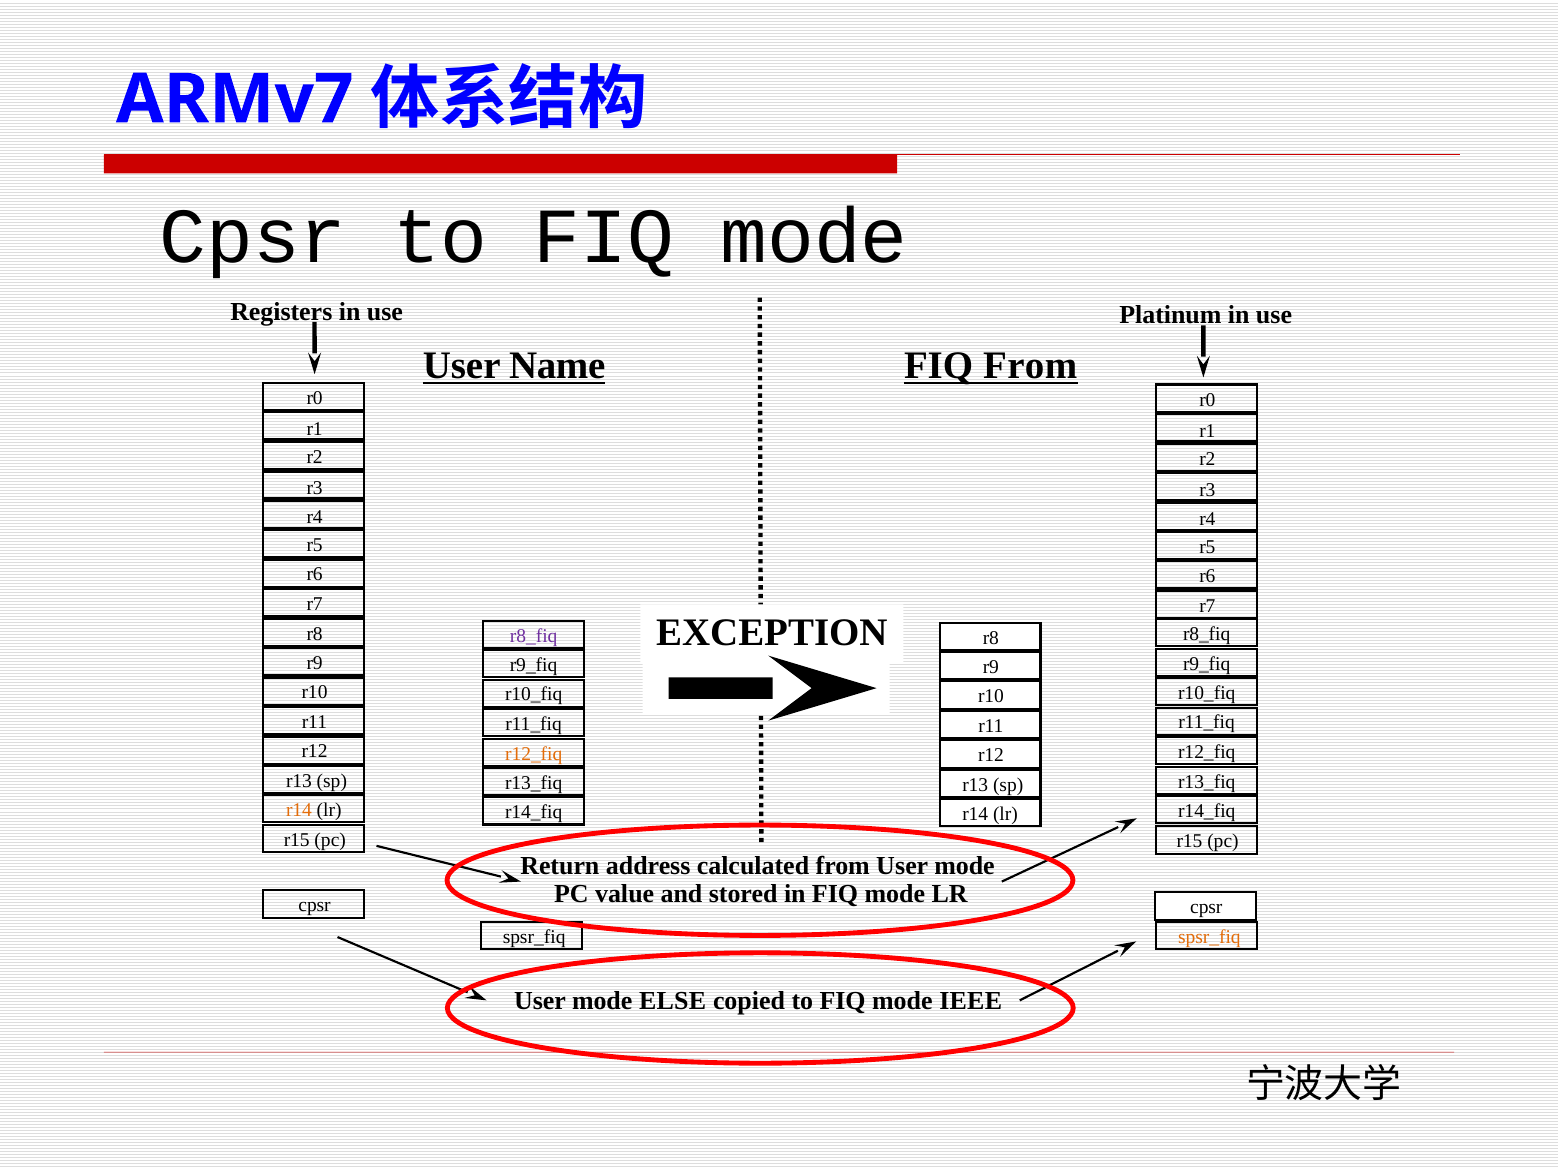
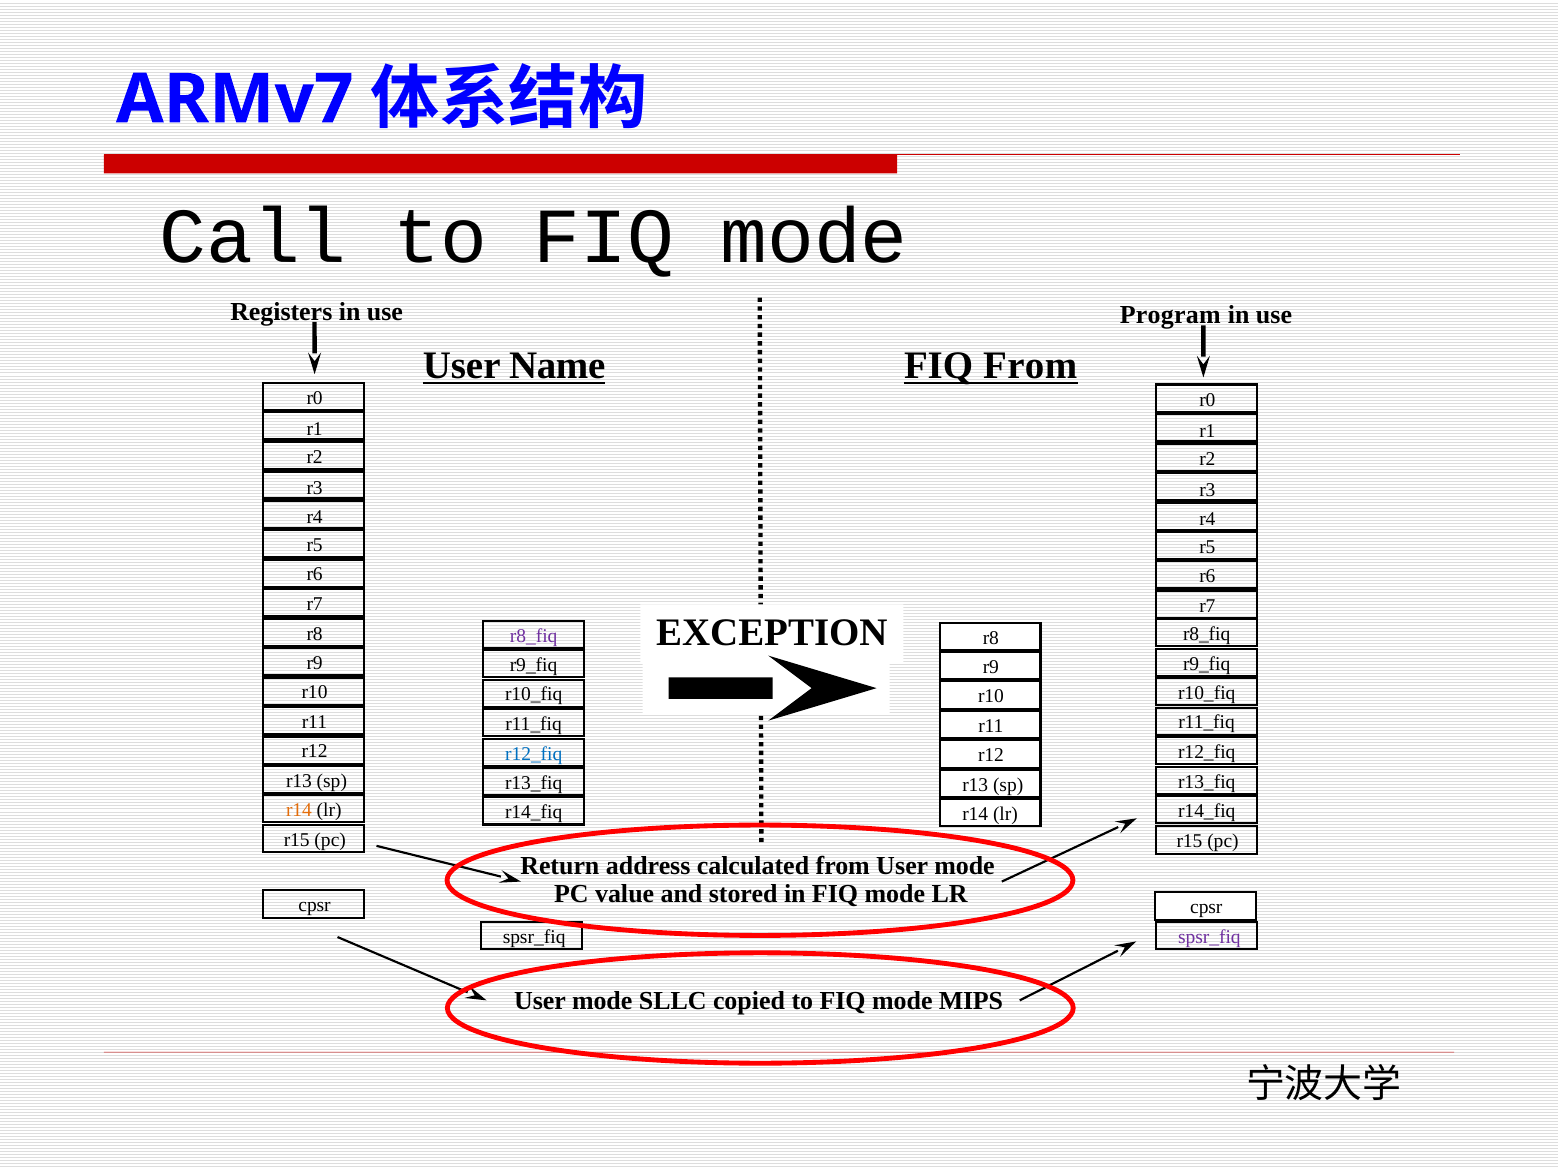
Cpsr at (253, 236): Cpsr -> Call
Platinum: Platinum -> Program
r12_fiq at (534, 753) colour: orange -> blue
spsr_fiq at (1209, 936) colour: orange -> purple
ELSE: ELSE -> SLLC
IEEE: IEEE -> MIPS
